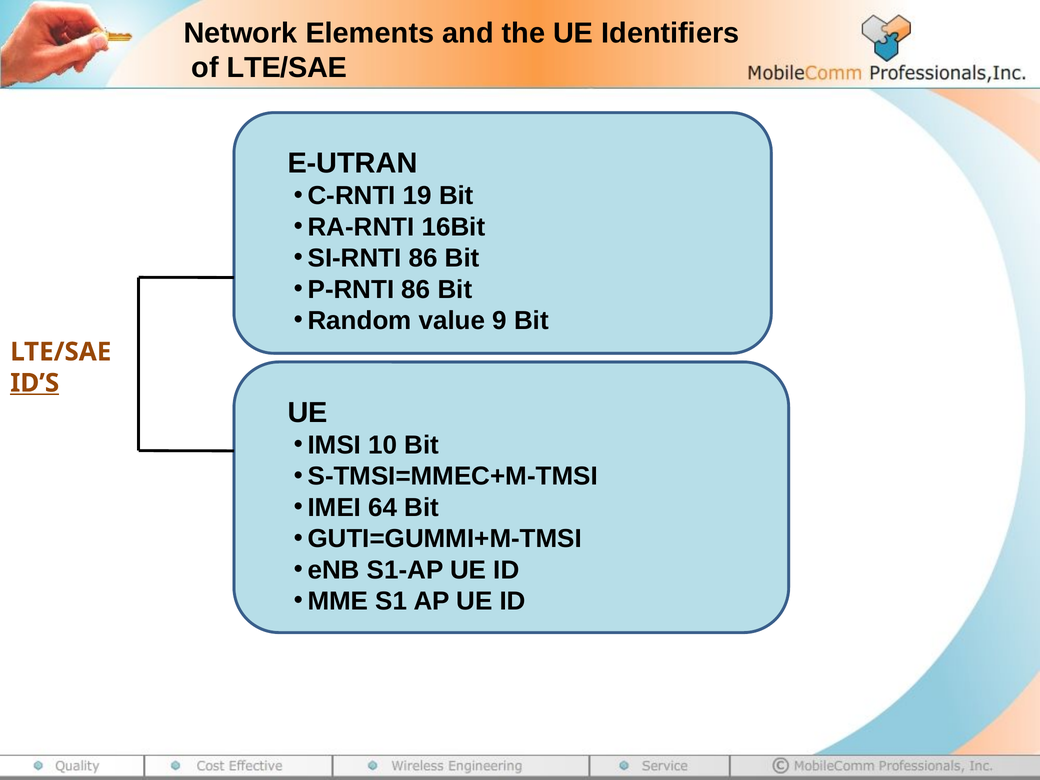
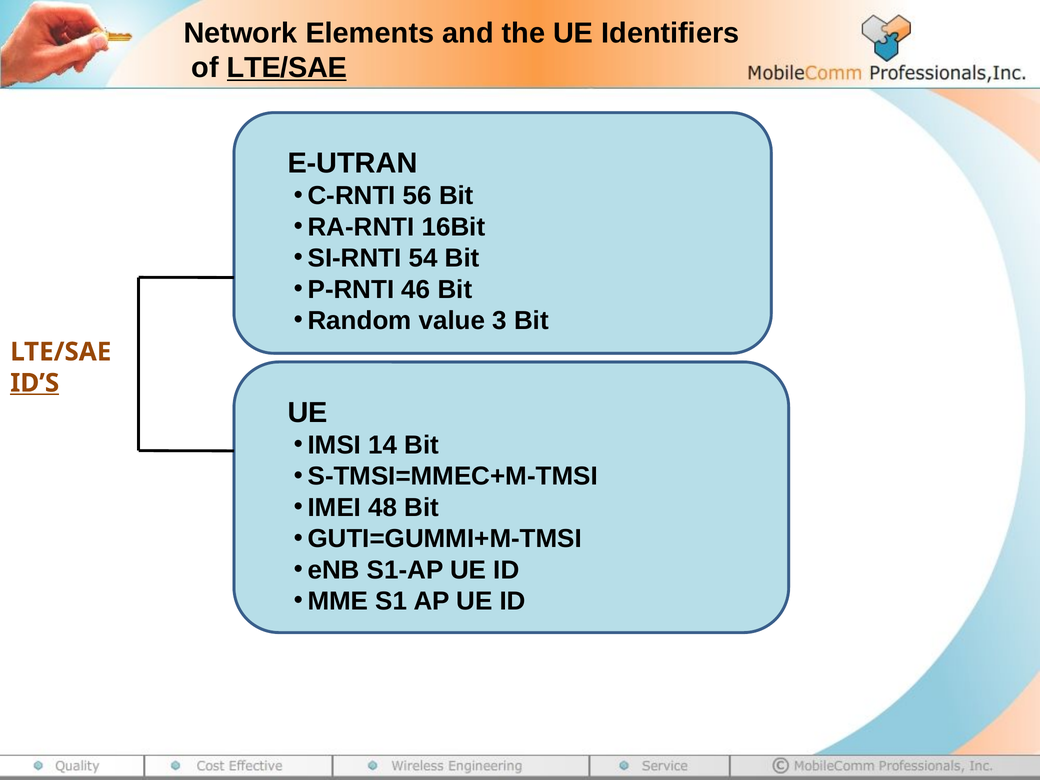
LTE/SAE at (287, 68) underline: none -> present
19: 19 -> 56
SI-RNTI 86: 86 -> 54
P-RNTI 86: 86 -> 46
9: 9 -> 3
10: 10 -> 14
64: 64 -> 48
